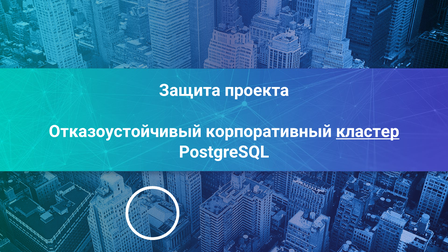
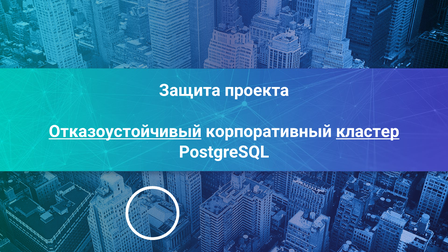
Отказоустойчивый underline: none -> present
